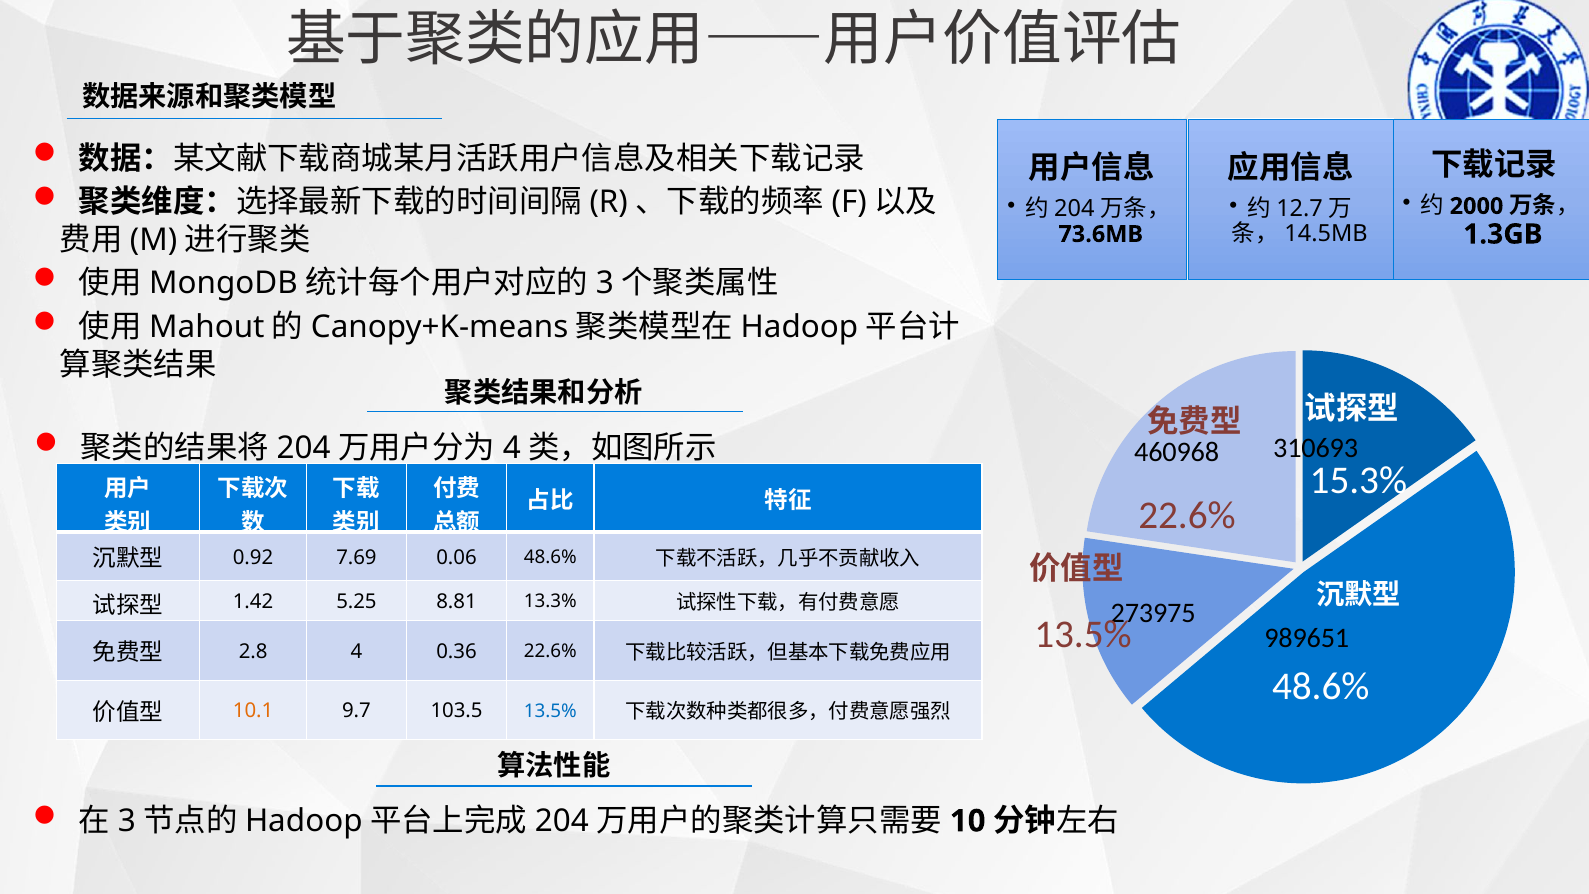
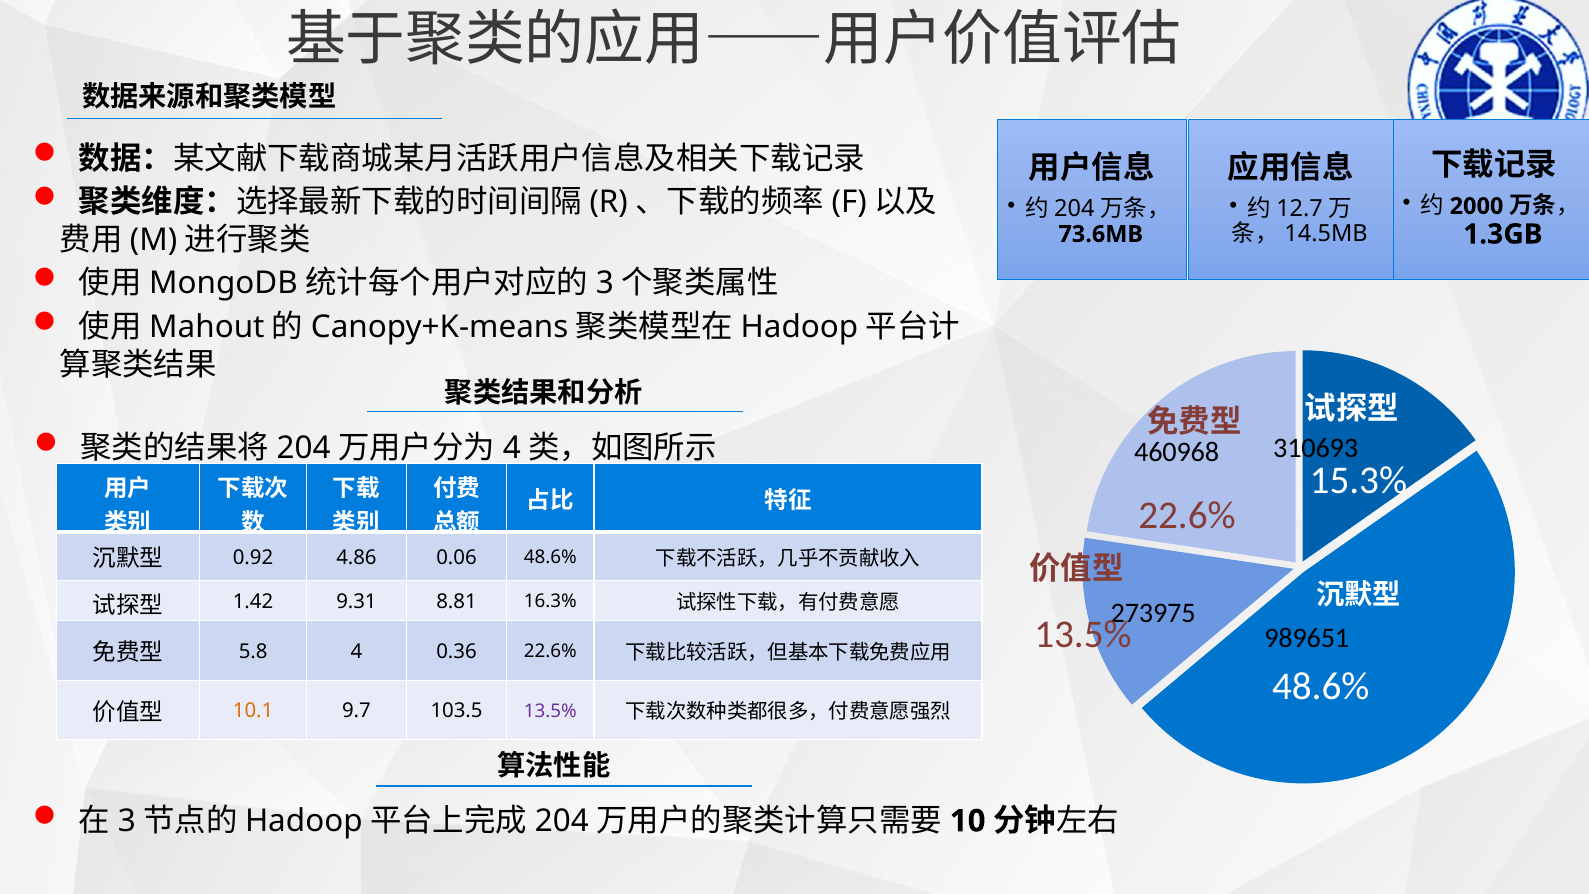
7.69: 7.69 -> 4.86
5.25: 5.25 -> 9.31
13.3%: 13.3% -> 16.3%
2.8: 2.8 -> 5.8
13.5% at (550, 711) colour: blue -> purple
